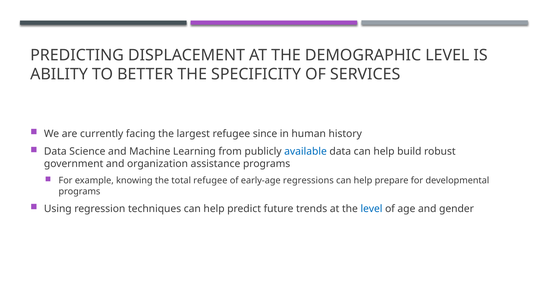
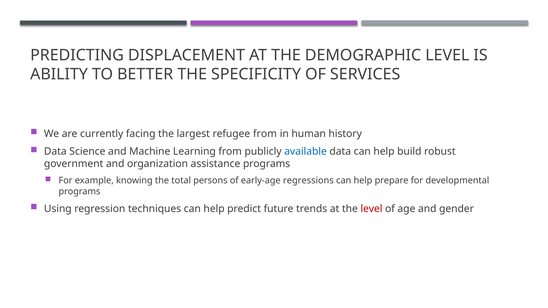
refugee since: since -> from
total refugee: refugee -> persons
level at (371, 209) colour: blue -> red
